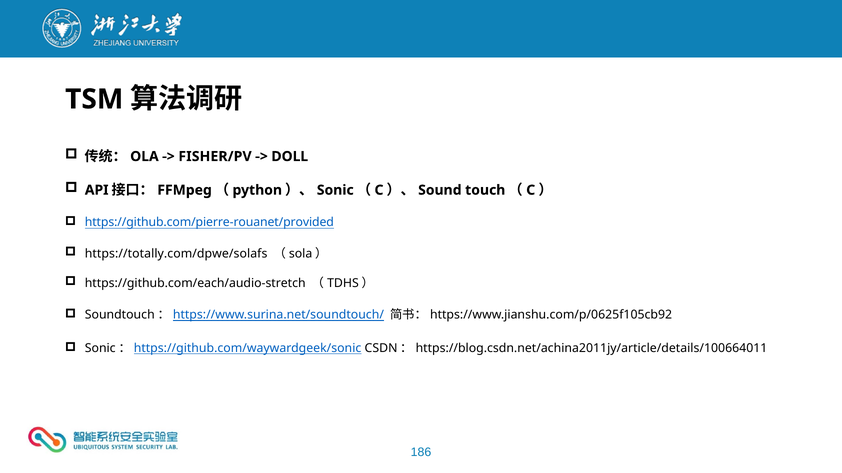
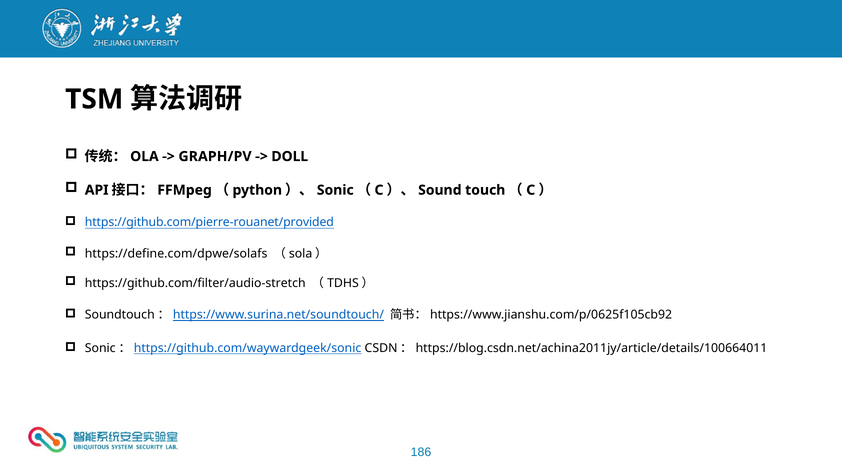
FISHER/PV: FISHER/PV -> GRAPH/PV
https://totally.com/dpwe/solafs: https://totally.com/dpwe/solafs -> https://define.com/dpwe/solafs
https://github.com/each/audio-stretch: https://github.com/each/audio-stretch -> https://github.com/filter/audio-stretch
